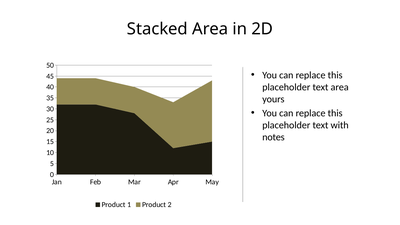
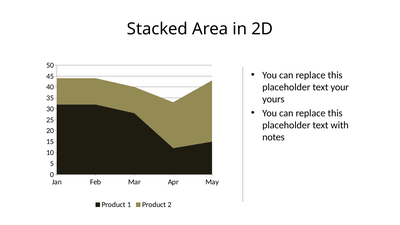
text area: area -> your
